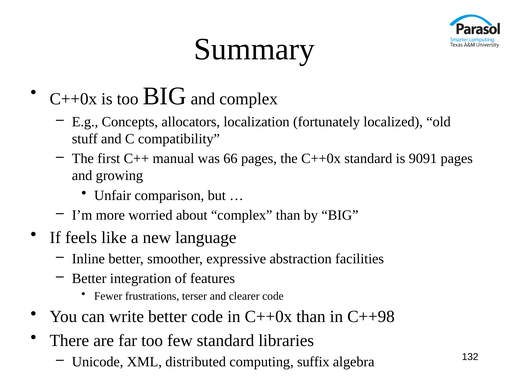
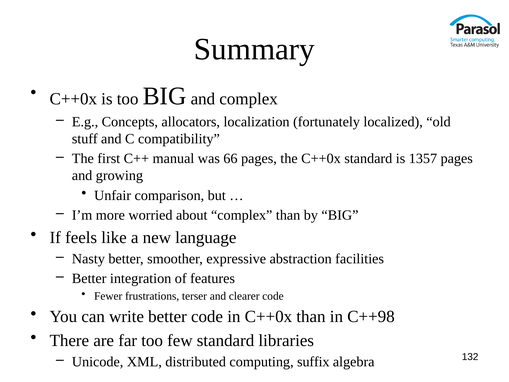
9091: 9091 -> 1357
Inline: Inline -> Nasty
